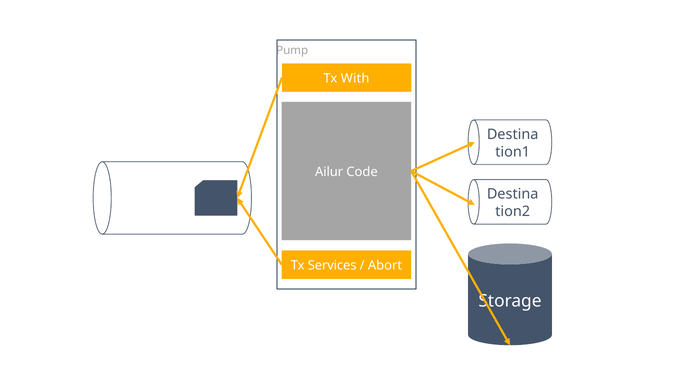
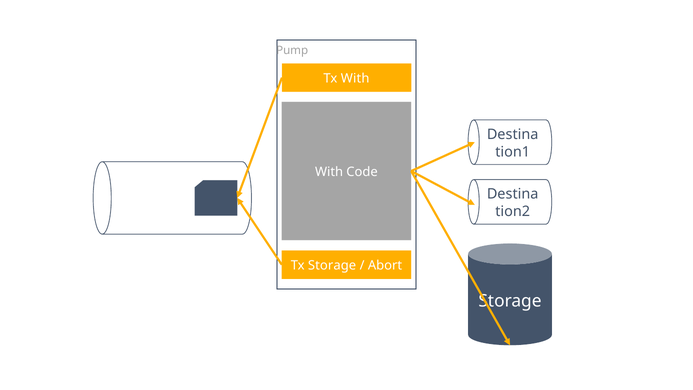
Ailur at (329, 172): Ailur -> With
Tx Services: Services -> Storage
